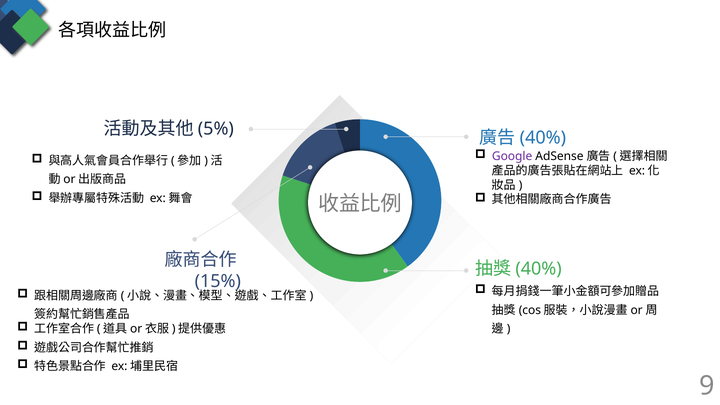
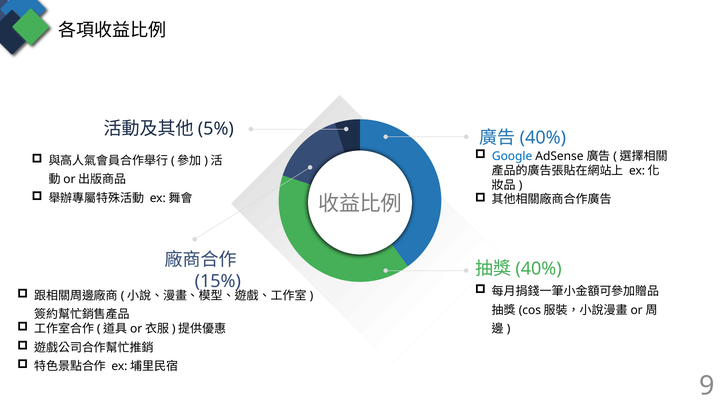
Google colour: purple -> blue
